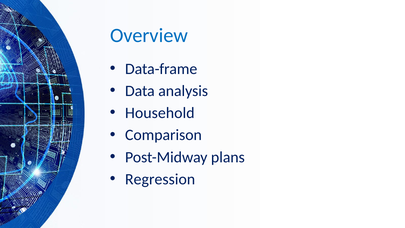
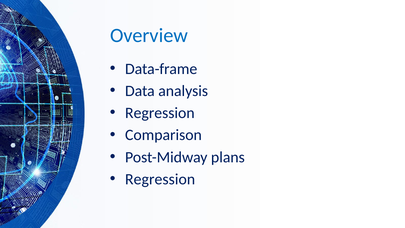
Household at (160, 113): Household -> Regression
